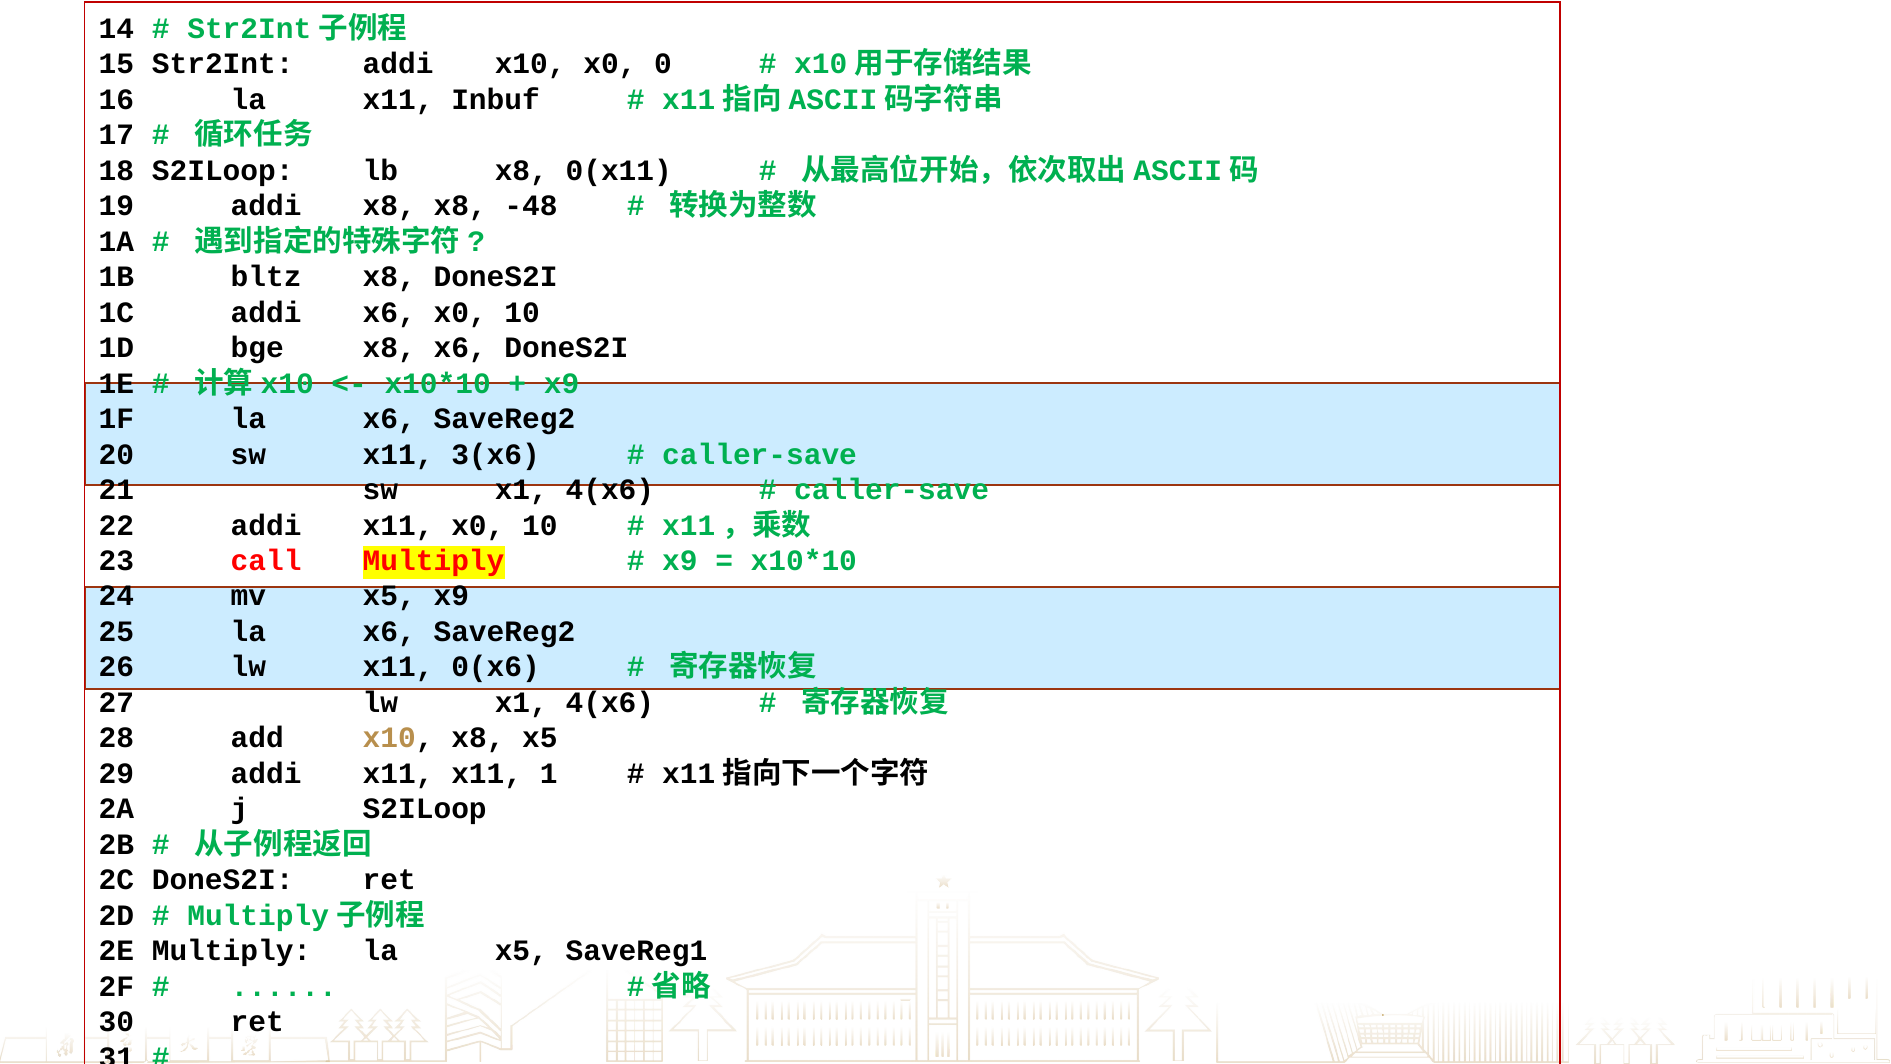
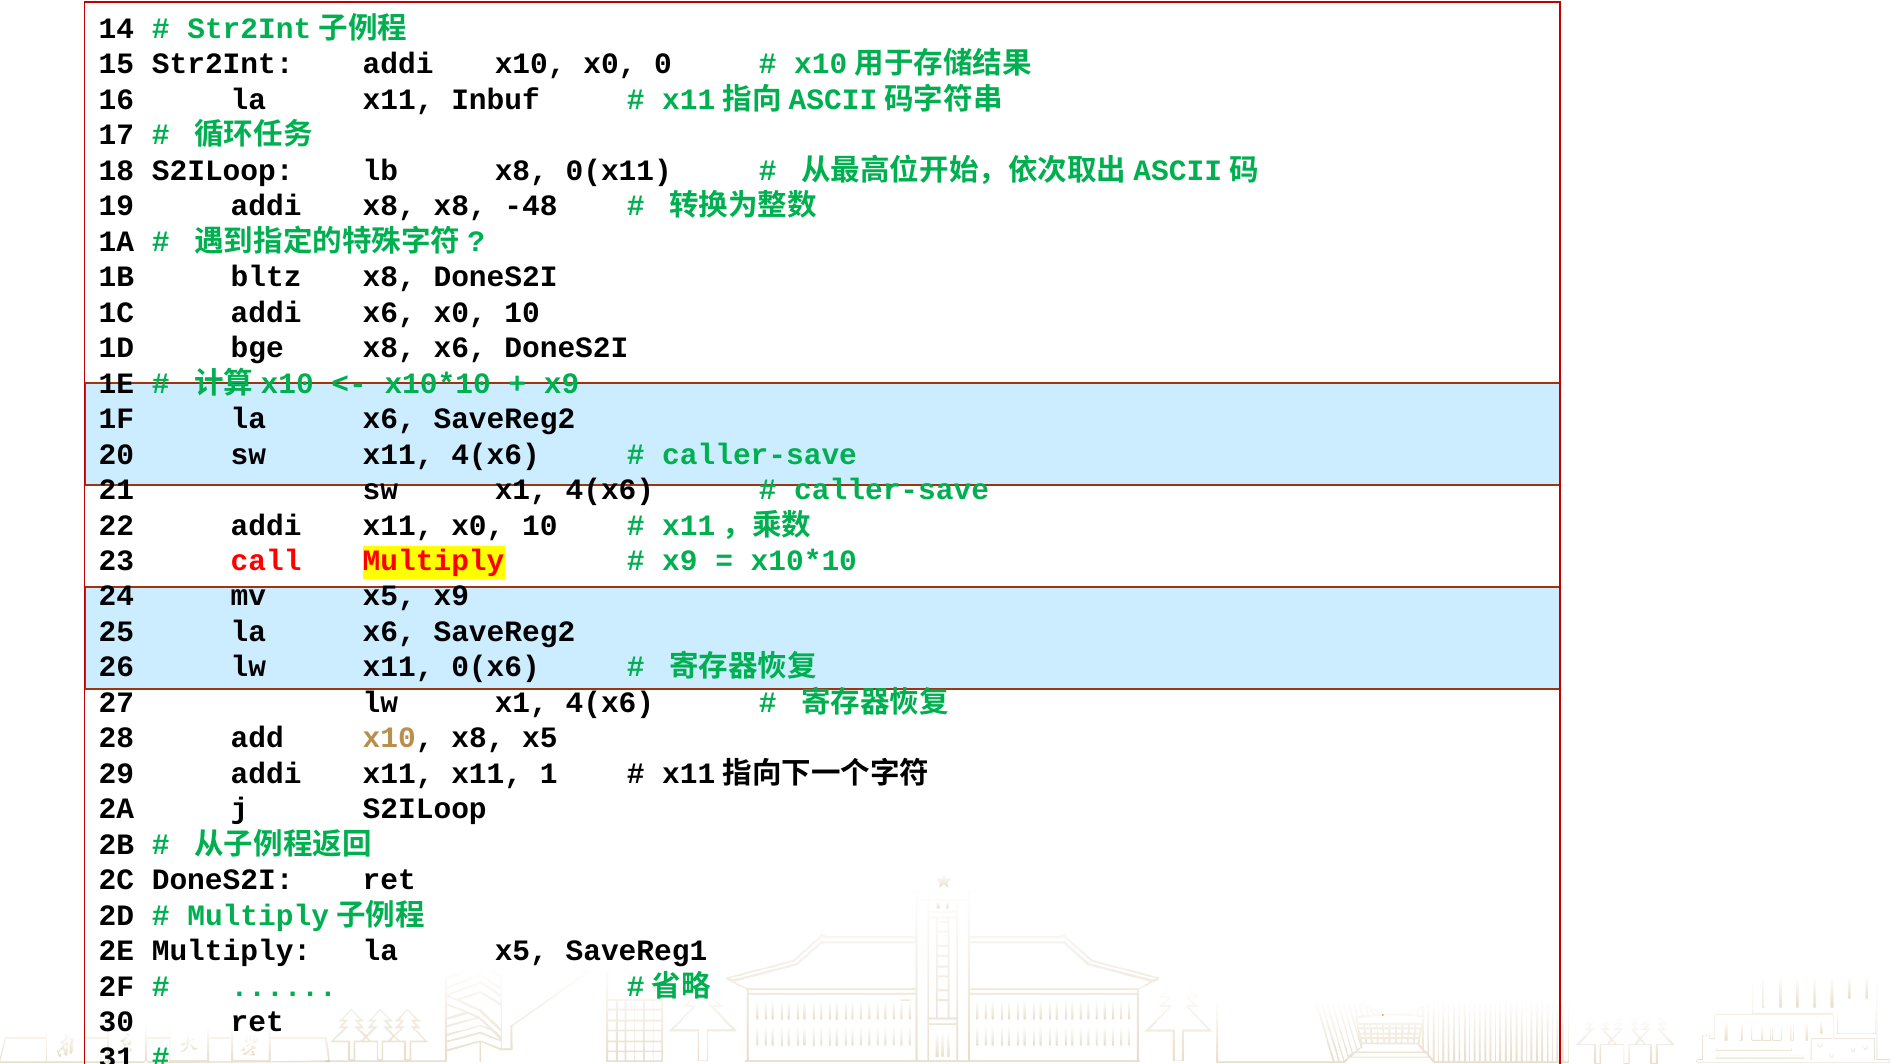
x11 3(x6: 3(x6 -> 4(x6
